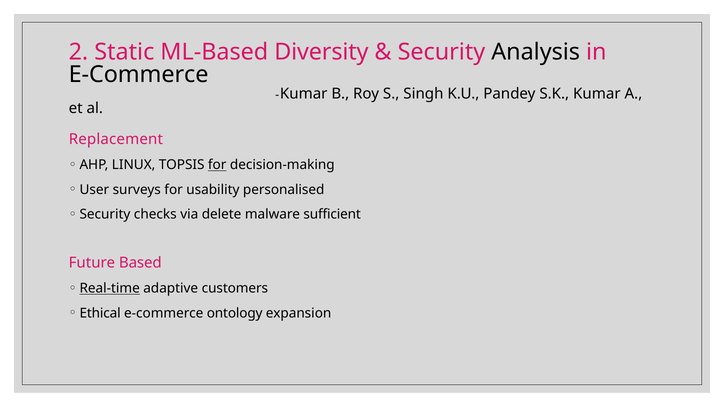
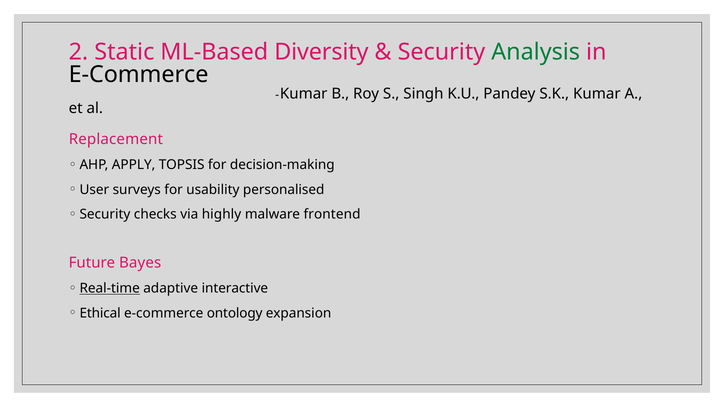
Analysis colour: black -> green
LINUX: LINUX -> APPLY
for at (217, 165) underline: present -> none
delete: delete -> highly
sufficient: sufficient -> frontend
Based: Based -> Bayes
customers: customers -> interactive
